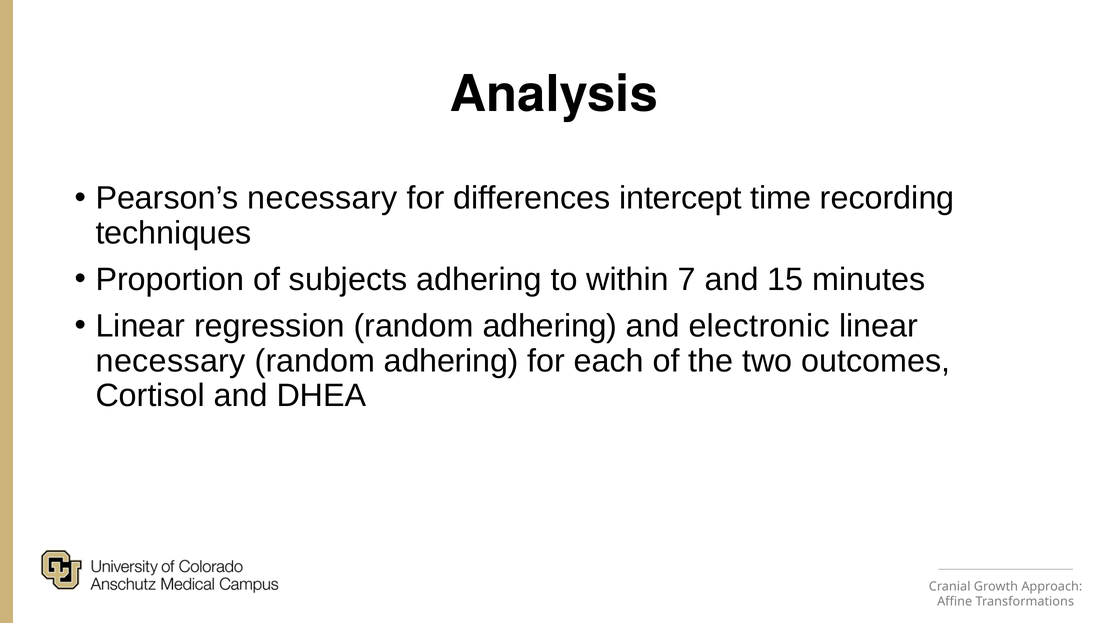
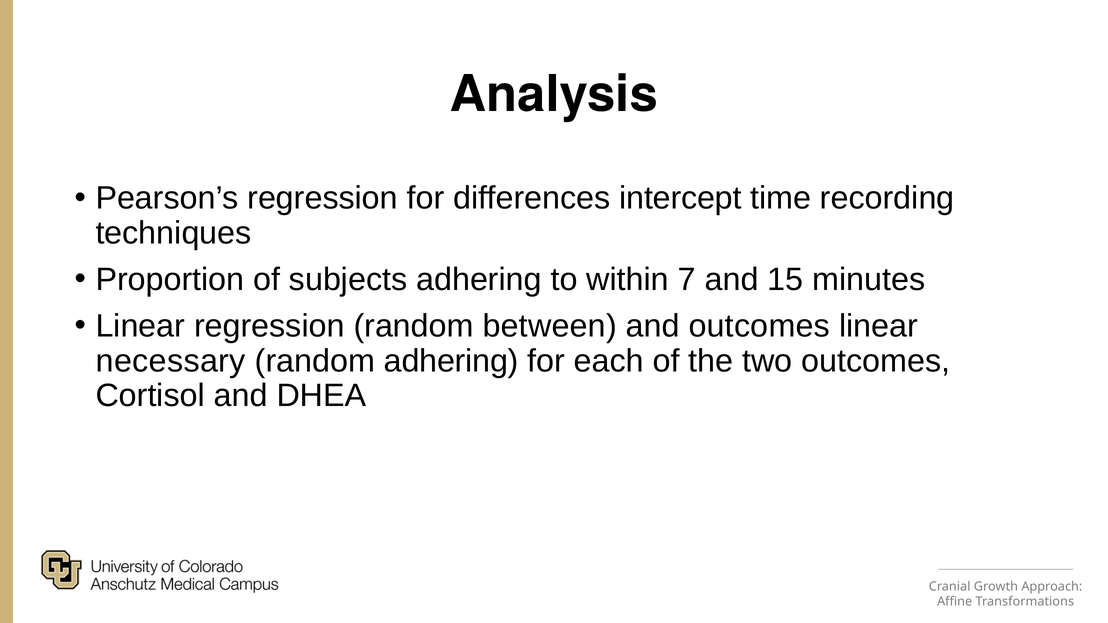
Pearson’s necessary: necessary -> regression
regression random adhering: adhering -> between
and electronic: electronic -> outcomes
